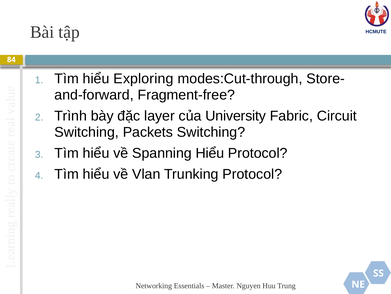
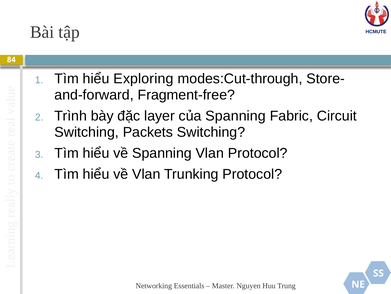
của University: University -> Spanning
Spanning Hiểu: Hiểu -> Vlan
